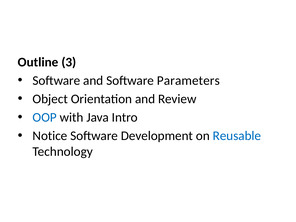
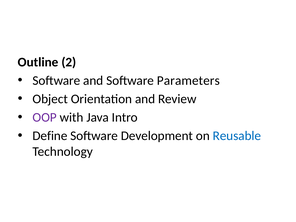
3: 3 -> 2
OOP colour: blue -> purple
Notice: Notice -> Define
